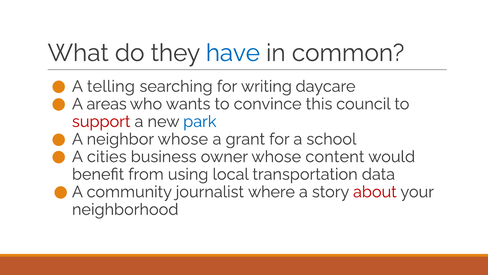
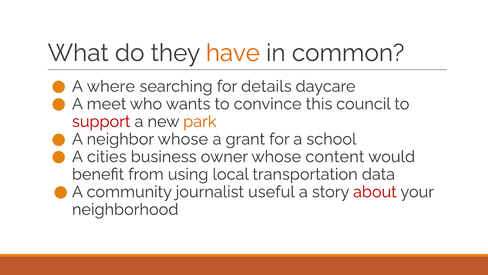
have colour: blue -> orange
telling: telling -> where
writing: writing -> details
areas: areas -> meet
park colour: blue -> orange
where: where -> useful
